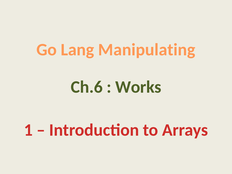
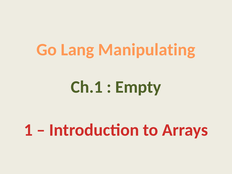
Ch.6: Ch.6 -> Ch.1
Works: Works -> Empty
